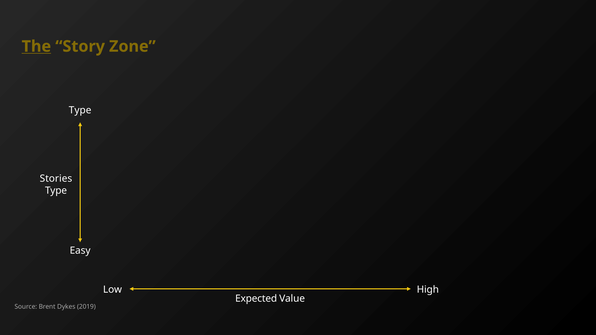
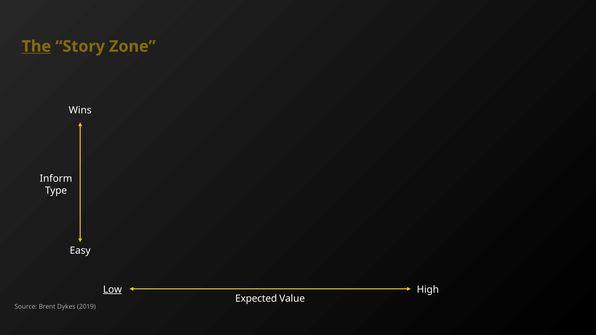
Type at (80, 110): Type -> Wins
Stories: Stories -> Inform
Low underline: none -> present
